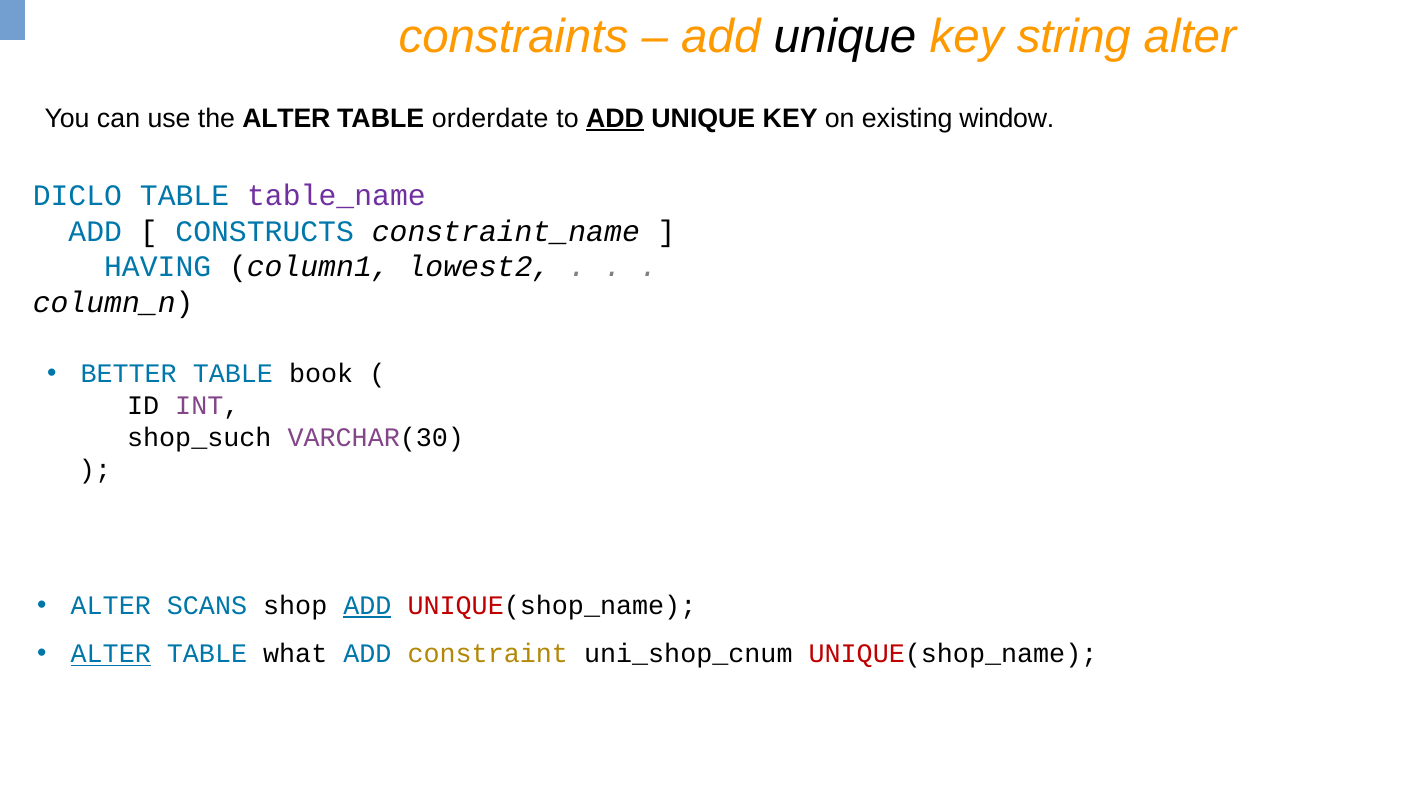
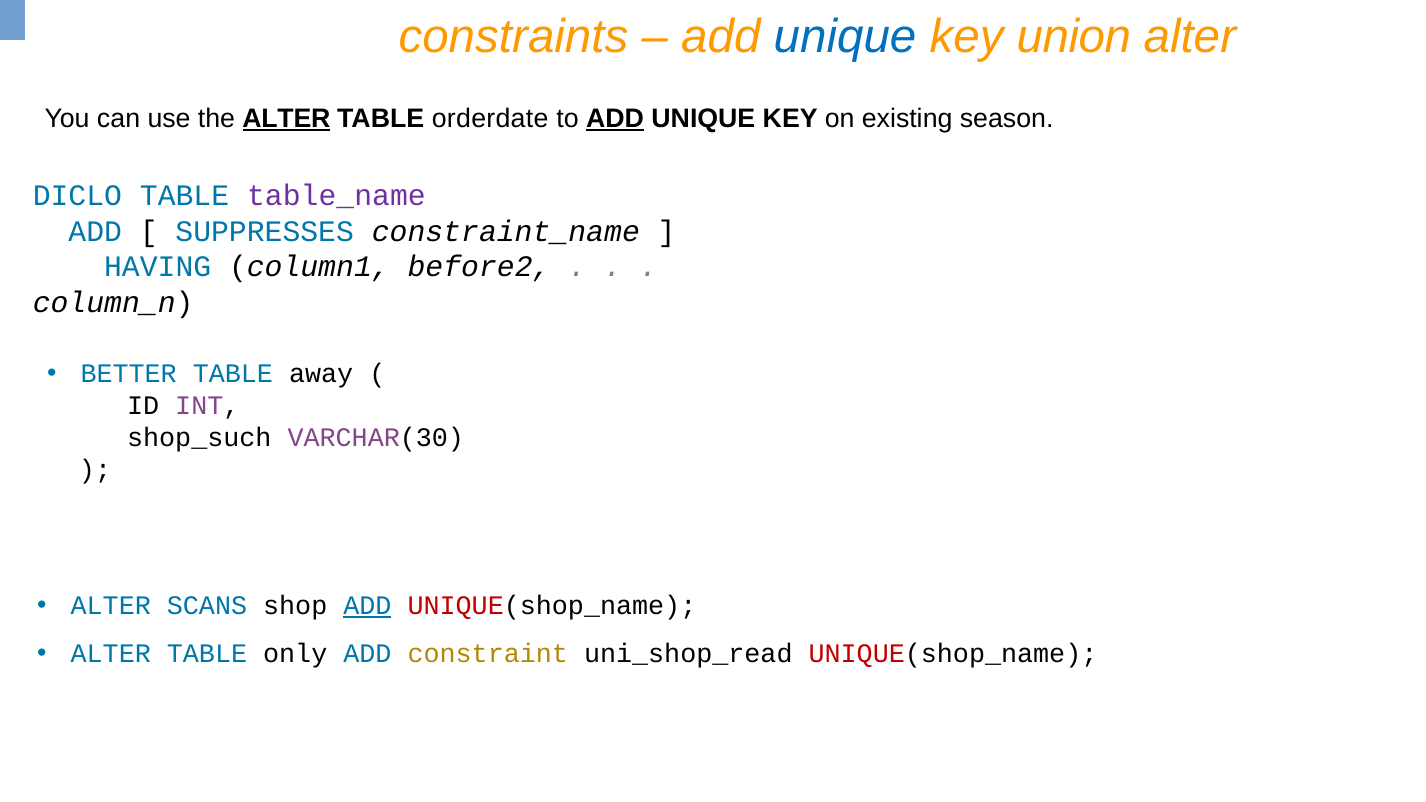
unique at (845, 37) colour: black -> blue
string: string -> union
ALTER at (286, 119) underline: none -> present
window: window -> season
CONSTRUCTS: CONSTRUCTS -> SUPPRESSES
lowest2: lowest2 -> before2
book: book -> away
ALTER at (111, 654) underline: present -> none
what: what -> only
uni_shop_cnum: uni_shop_cnum -> uni_shop_read
